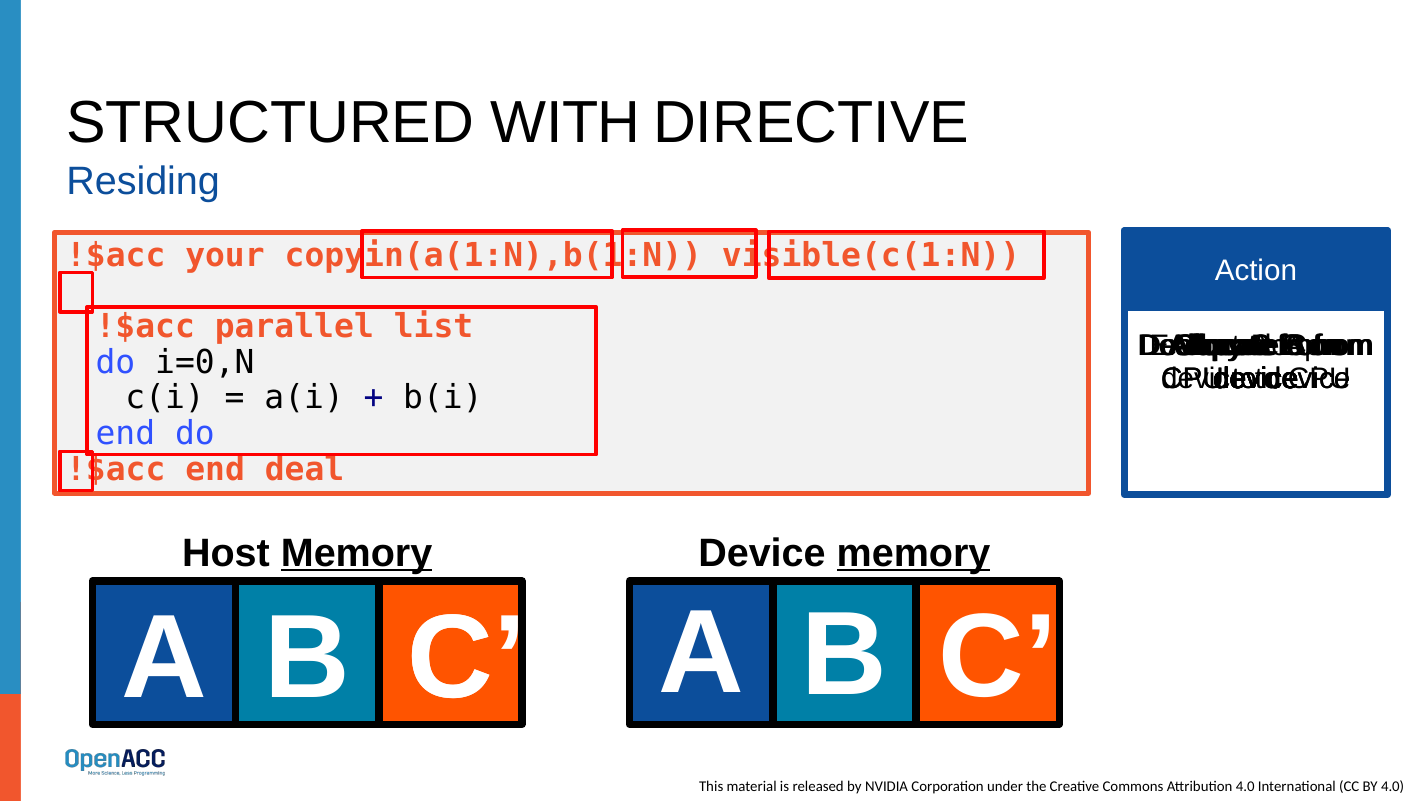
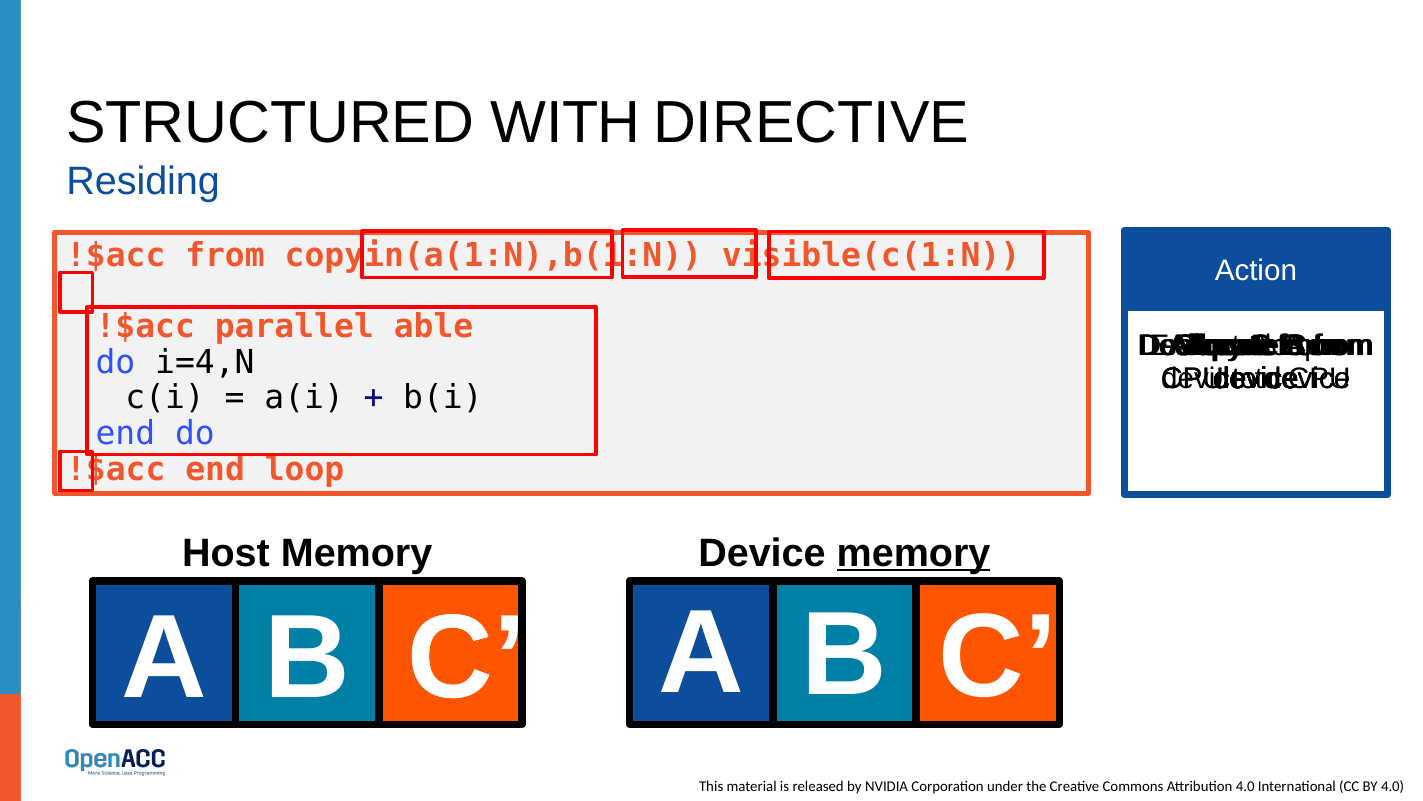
!$acc your: your -> from
list: list -> able
i=0,N: i=0,N -> i=4,N
end deal: deal -> loop
Memory at (357, 553) underline: present -> none
